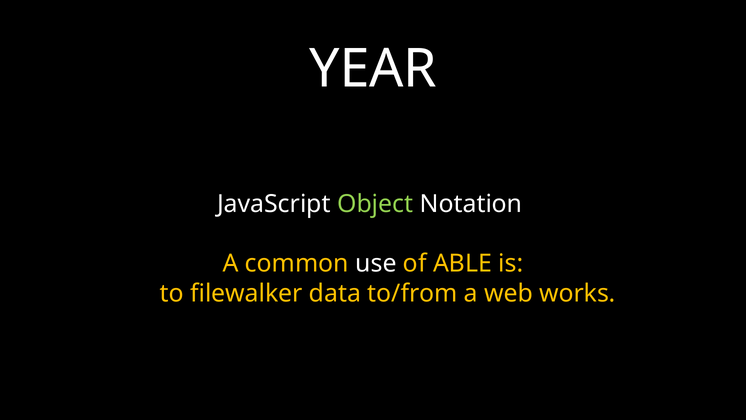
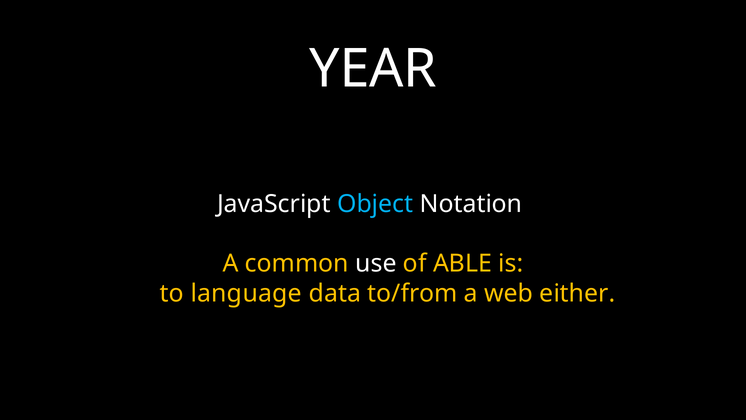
Object colour: light green -> light blue
filewalker: filewalker -> language
works: works -> either
